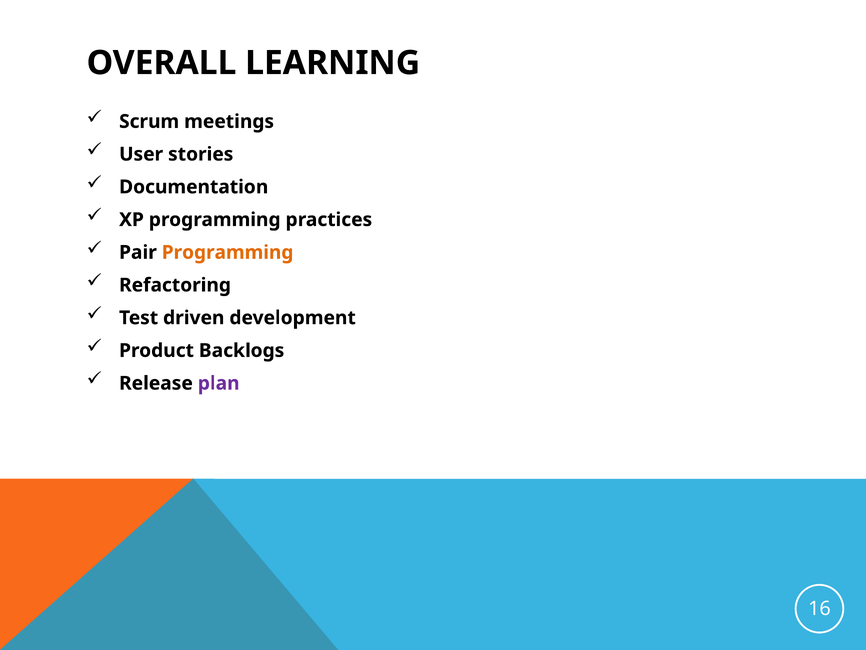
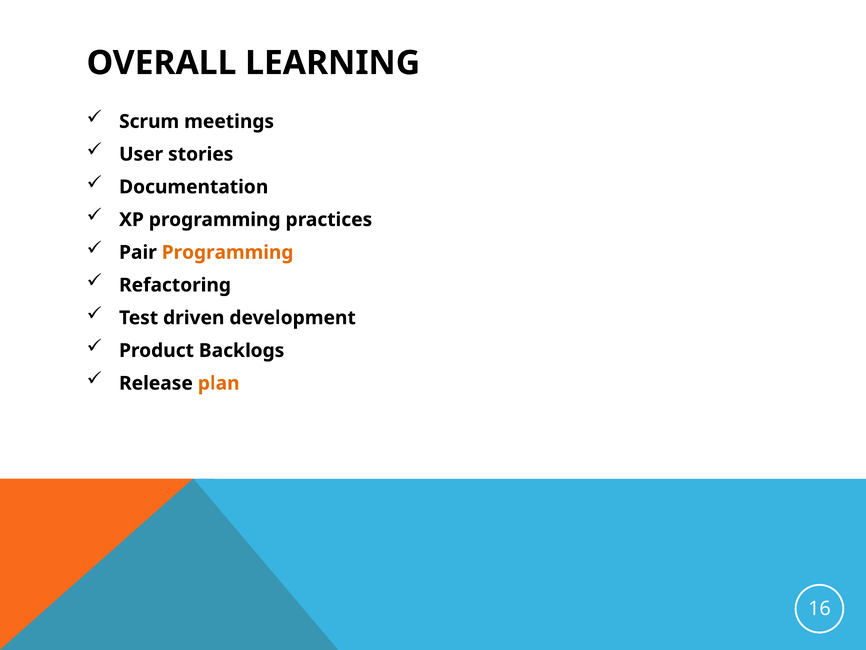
plan colour: purple -> orange
